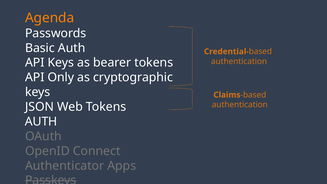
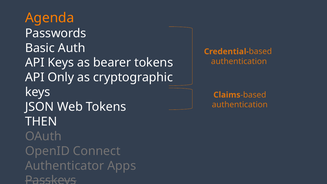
AUTH at (41, 122): AUTH -> THEN
